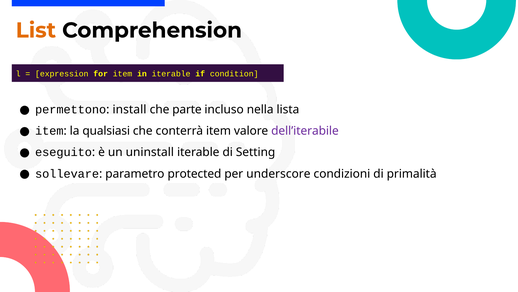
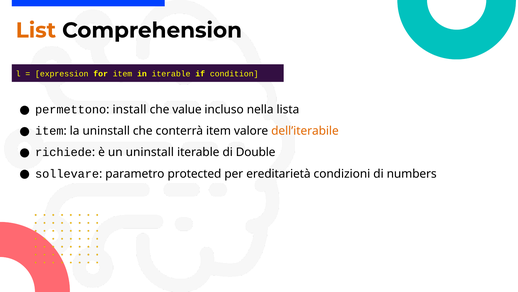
parte: parte -> value
la qualsiasi: qualsiasi -> uninstall
dell’iterabile colour: purple -> orange
eseguito: eseguito -> richiede
Setting: Setting -> Double
underscore: underscore -> ereditarietà
primalità: primalità -> numbers
